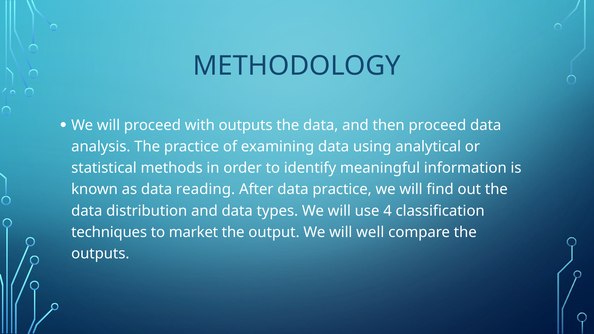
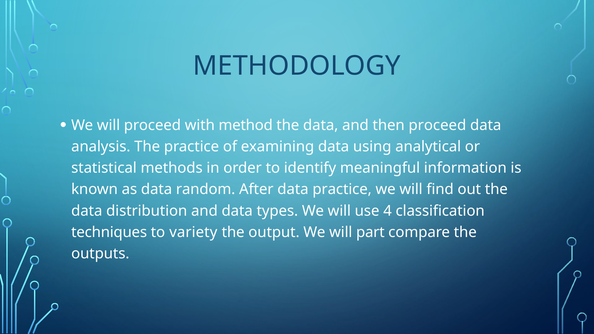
with outputs: outputs -> method
reading: reading -> random
market: market -> variety
well: well -> part
